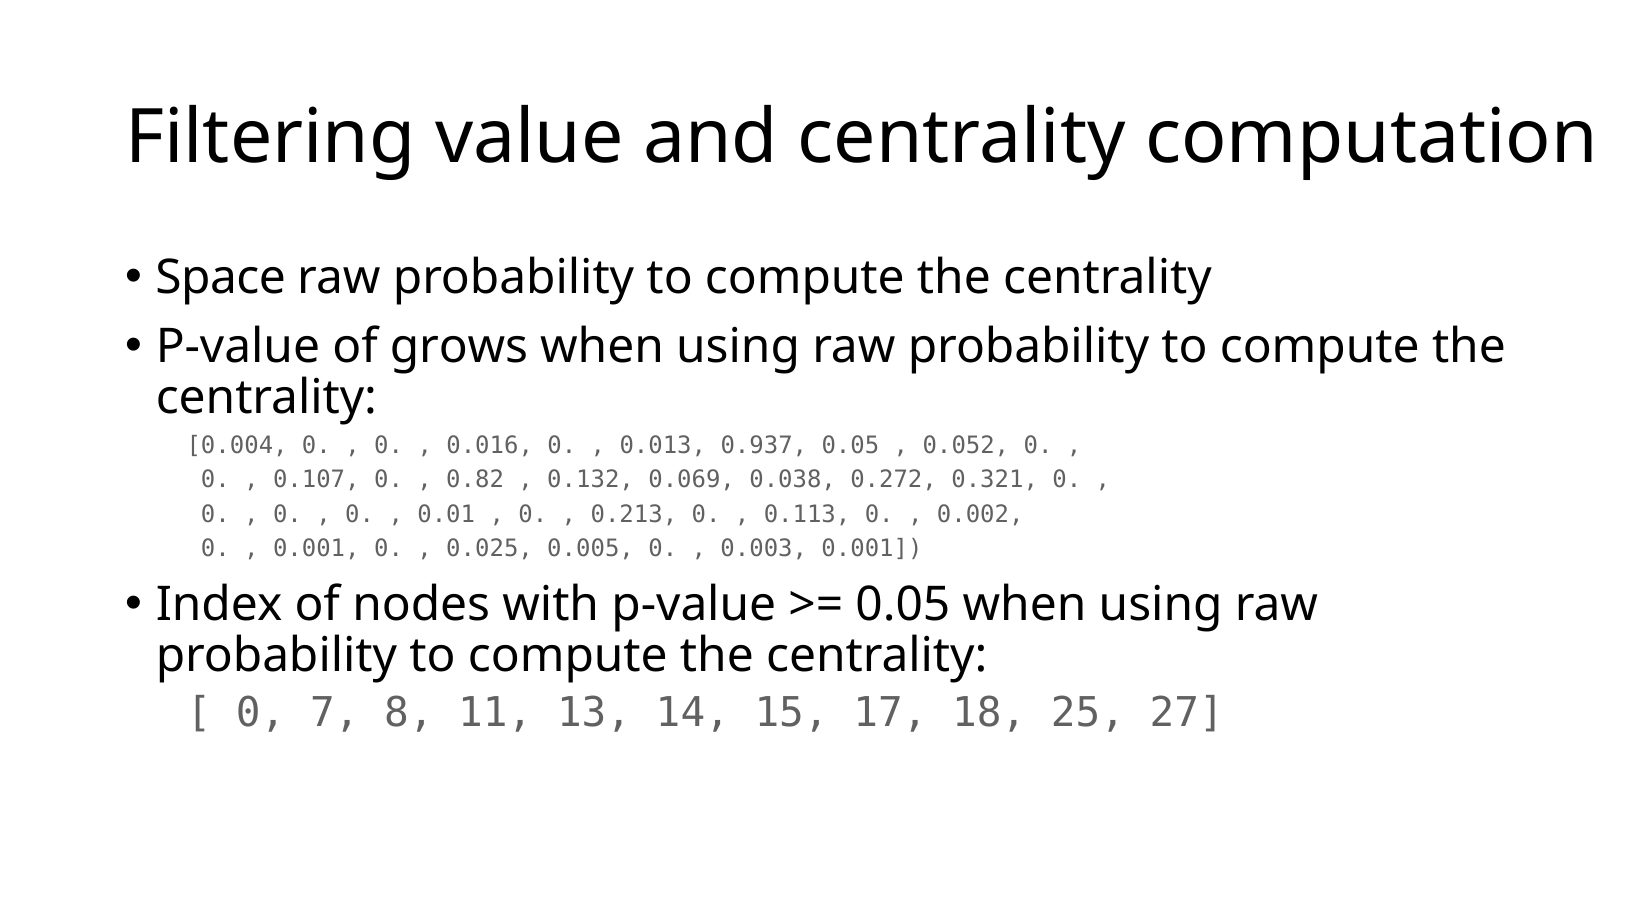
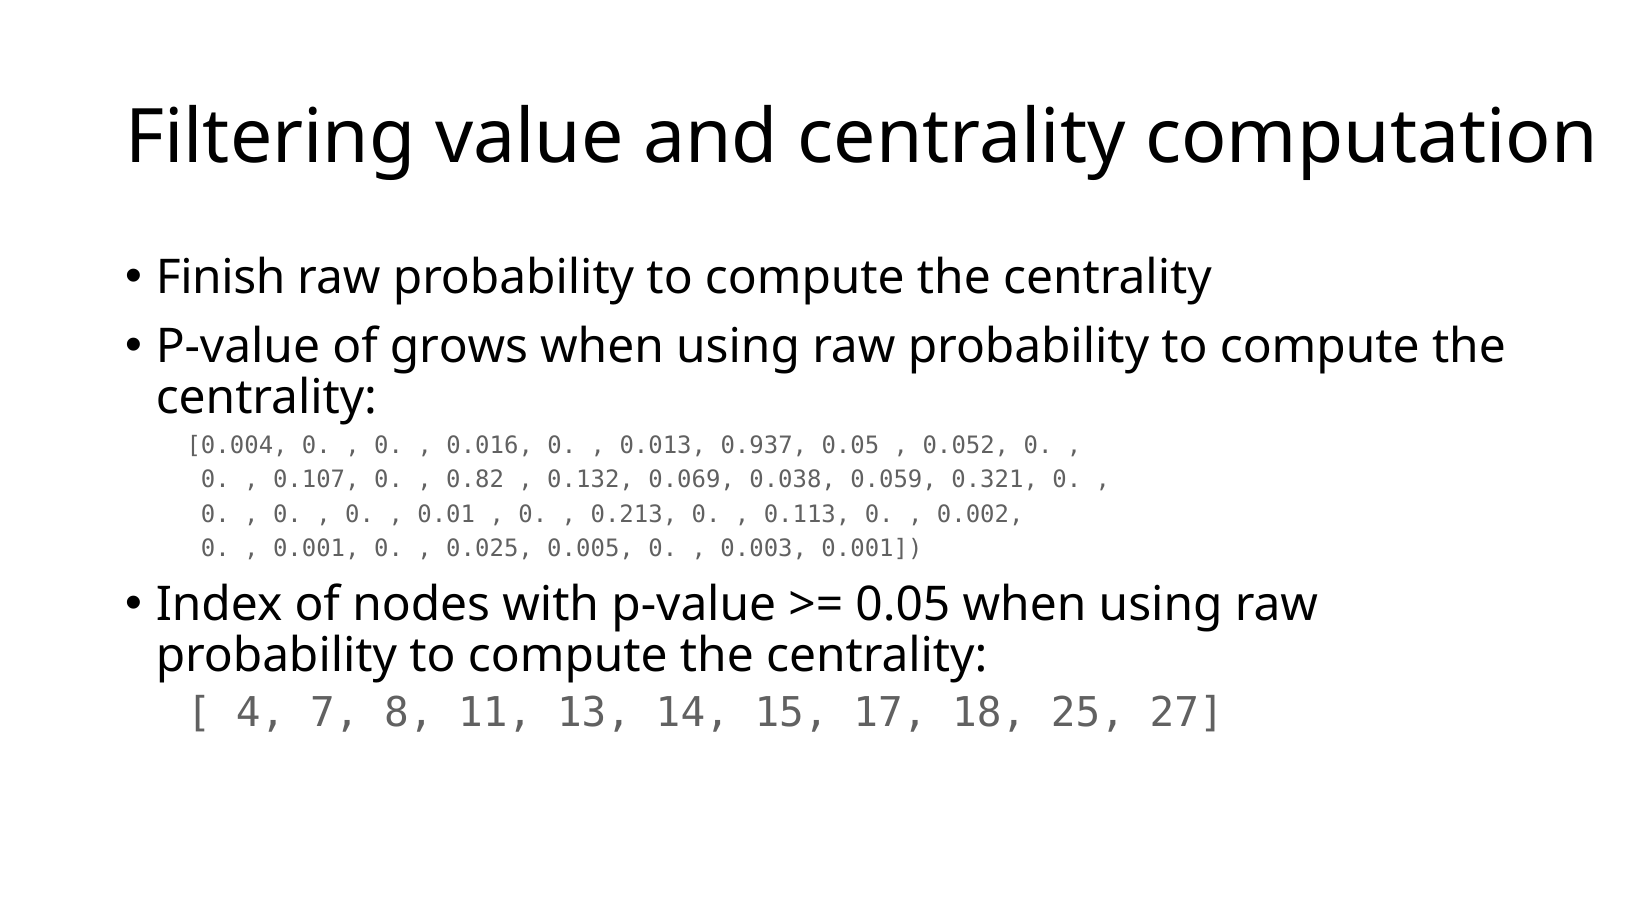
Space: Space -> Finish
0.272: 0.272 -> 0.059
0 at (261, 713): 0 -> 4
